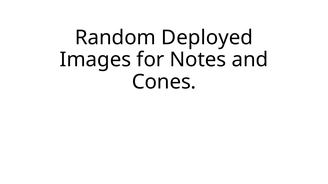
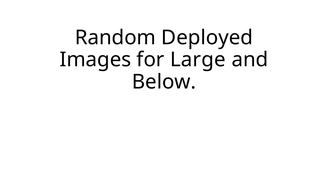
Notes: Notes -> Large
Cones: Cones -> Below
